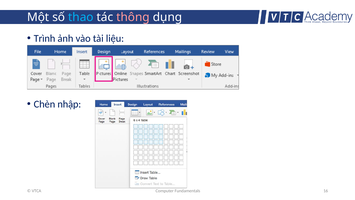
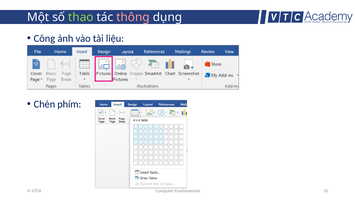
thao colour: light blue -> light green
Trình: Trình -> Công
nhập: nhập -> phím
